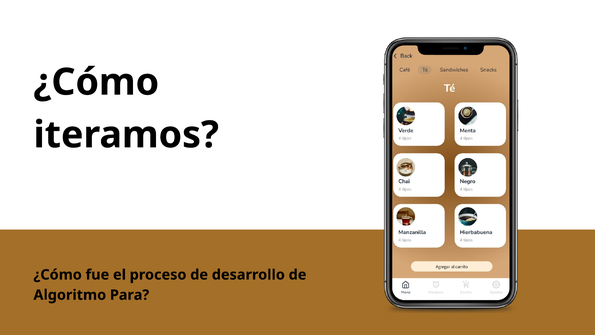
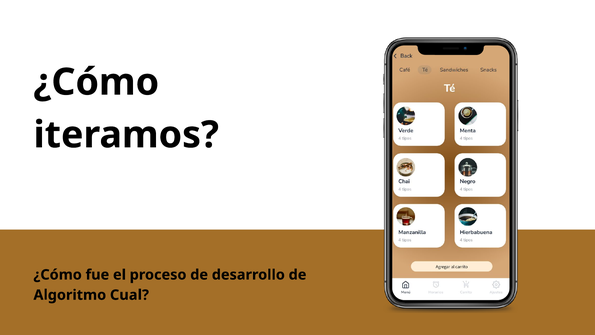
Para: Para -> Cual
